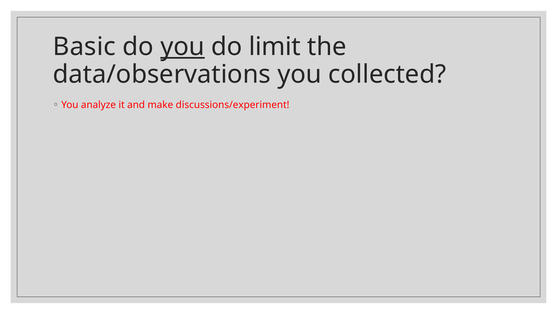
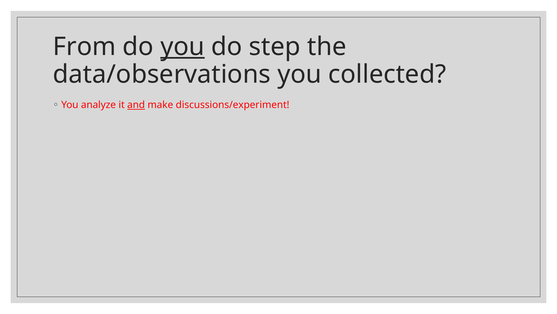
Basic: Basic -> From
limit: limit -> step
and underline: none -> present
